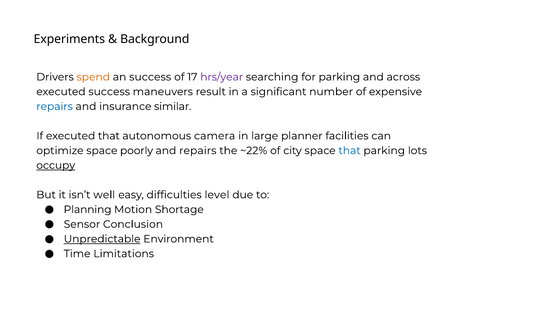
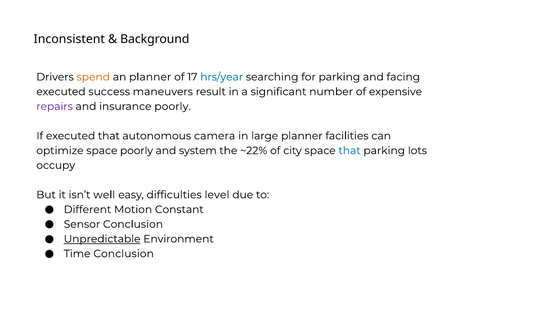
Experiments: Experiments -> Inconsistent
an success: success -> planner
hrs/year colour: purple -> blue
across: across -> facing
repairs at (55, 106) colour: blue -> purple
insurance similar: similar -> poorly
and repairs: repairs -> system
occupy underline: present -> none
Planning: Planning -> Different
Shortage: Shortage -> Constant
Time Limitations: Limitations -> Conclusion
